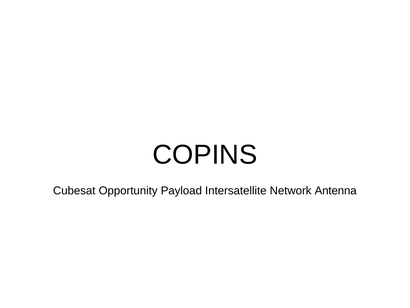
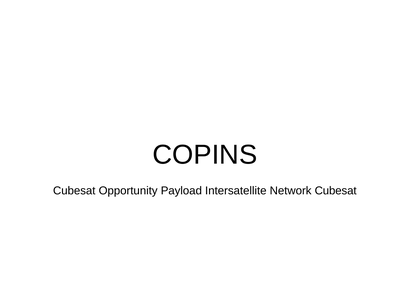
Network Antenna: Antenna -> Cubesat
